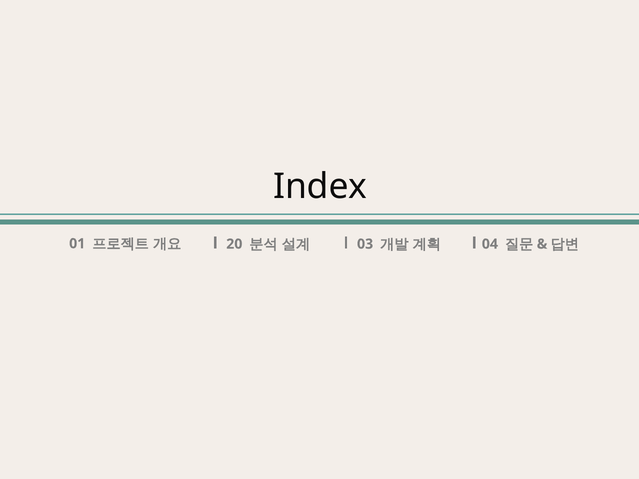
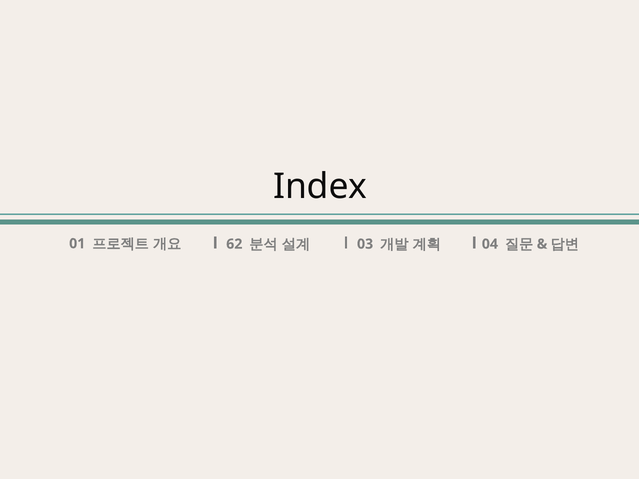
20: 20 -> 62
